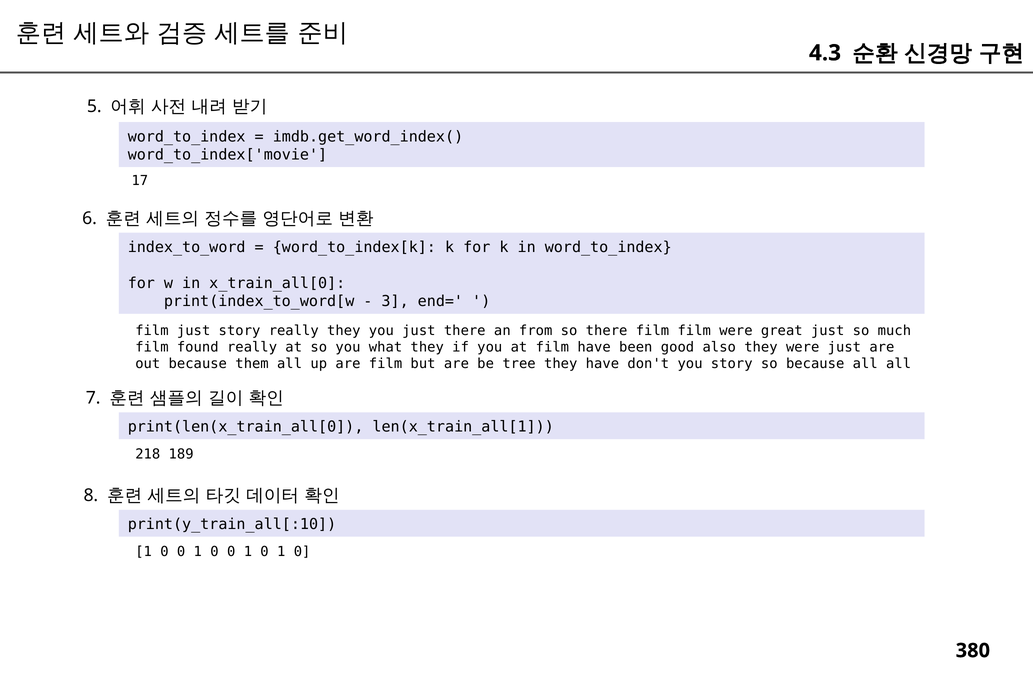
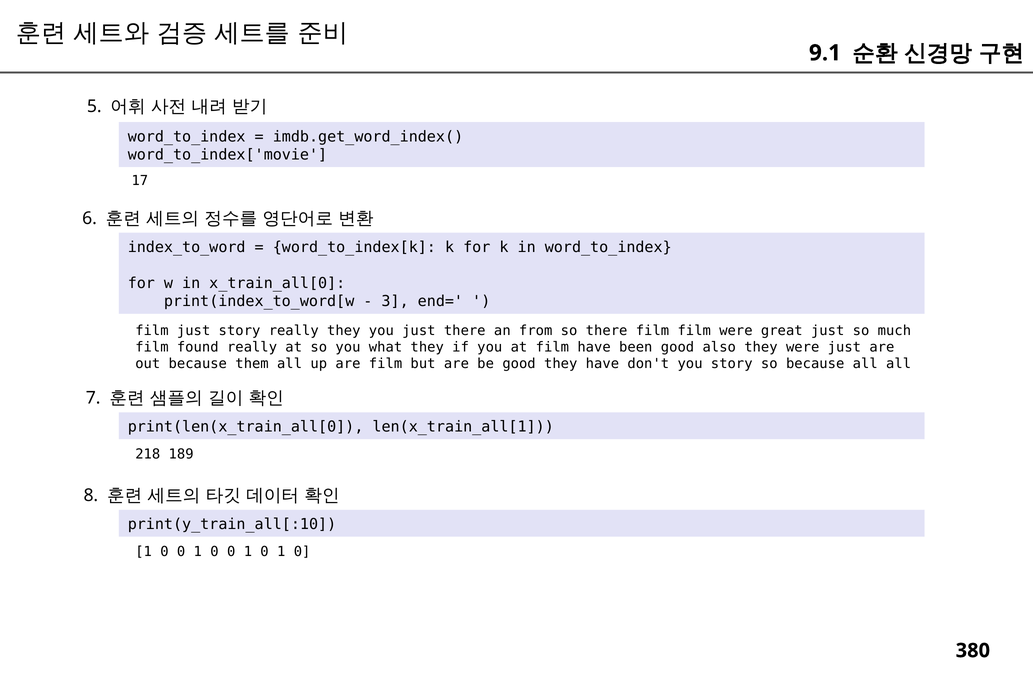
4.3: 4.3 -> 9.1
be tree: tree -> good
